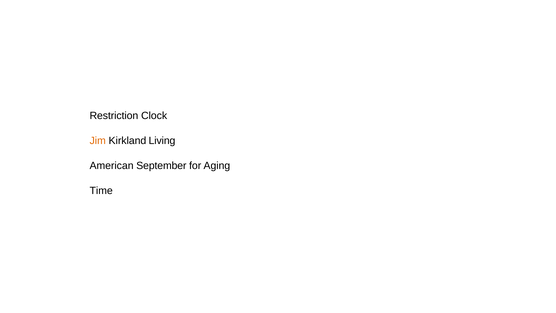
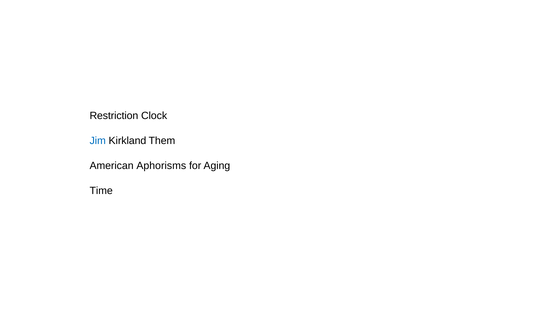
Jim colour: orange -> blue
Living: Living -> Them
September: September -> Aphorisms
